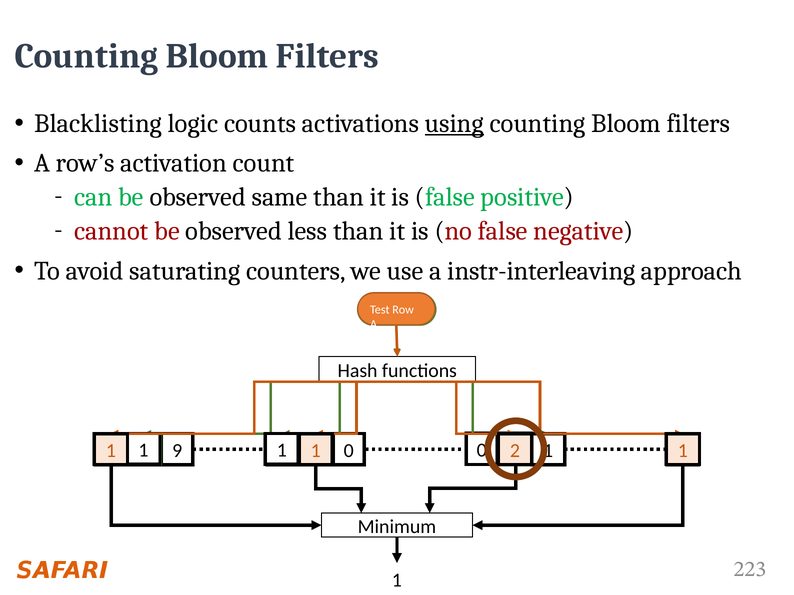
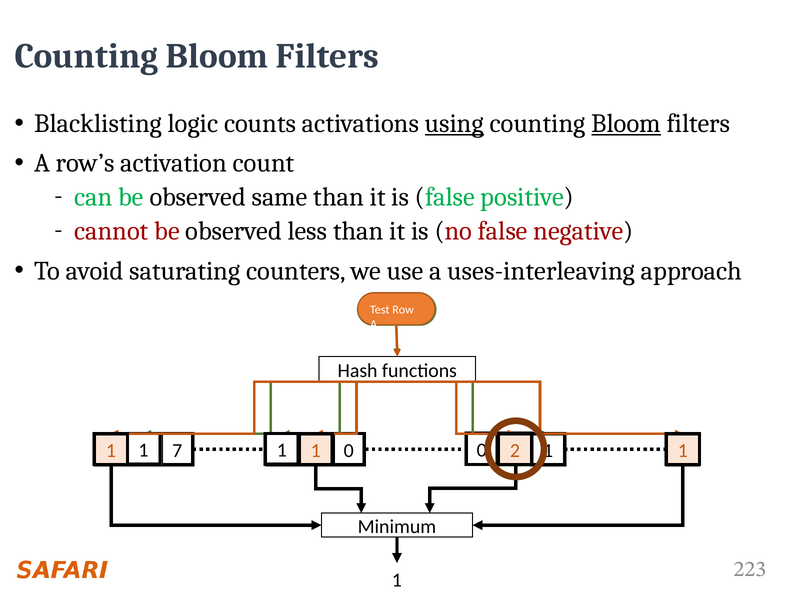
Bloom at (626, 124) underline: none -> present
instr-interleaving: instr-interleaving -> uses-interleaving
9: 9 -> 7
